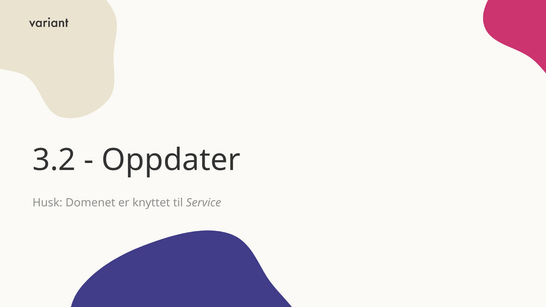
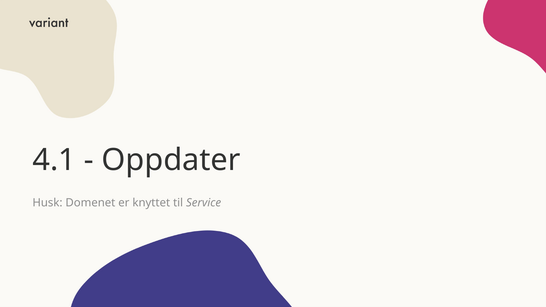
3.2: 3.2 -> 4.1
